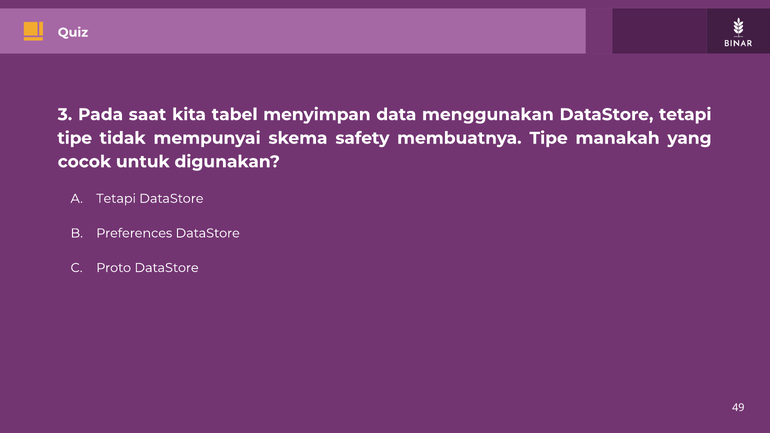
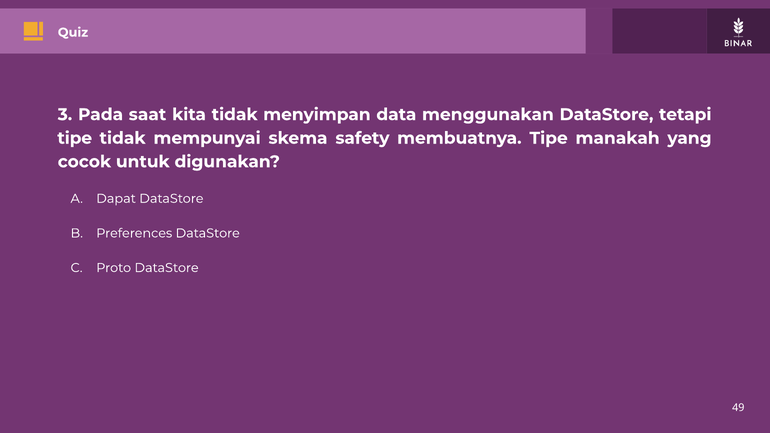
kita tabel: tabel -> tidak
Tetapi at (116, 199): Tetapi -> Dapat
